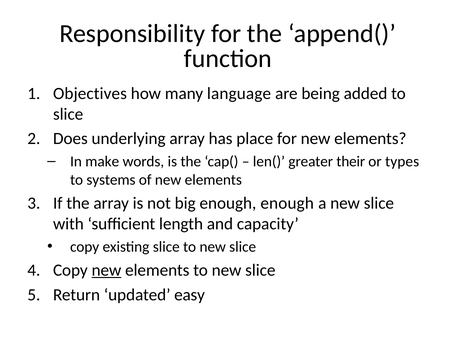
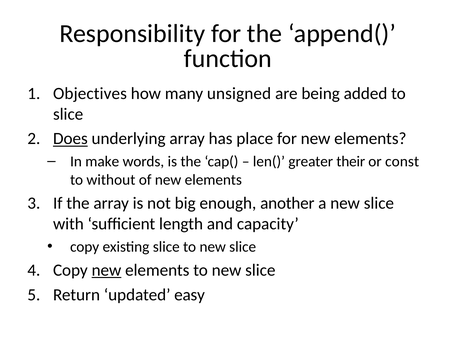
language: language -> unsigned
Does underline: none -> present
types: types -> const
systems: systems -> without
enough enough: enough -> another
